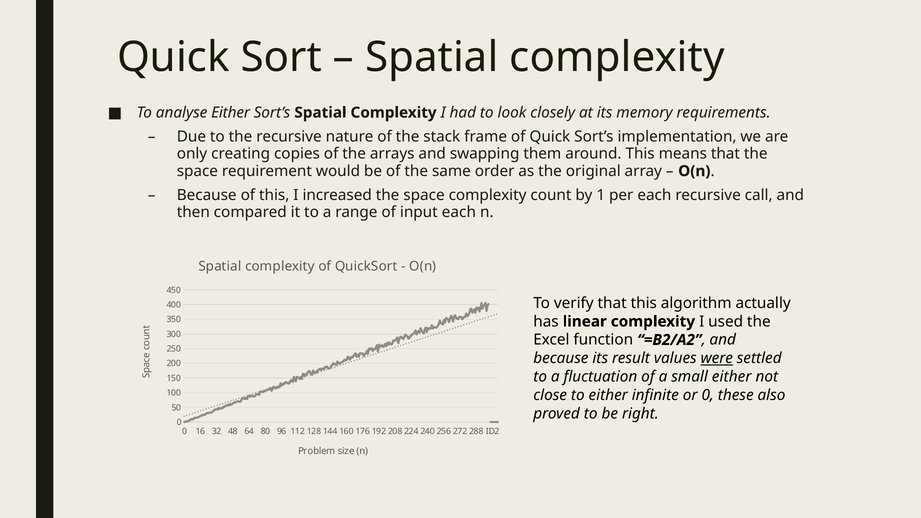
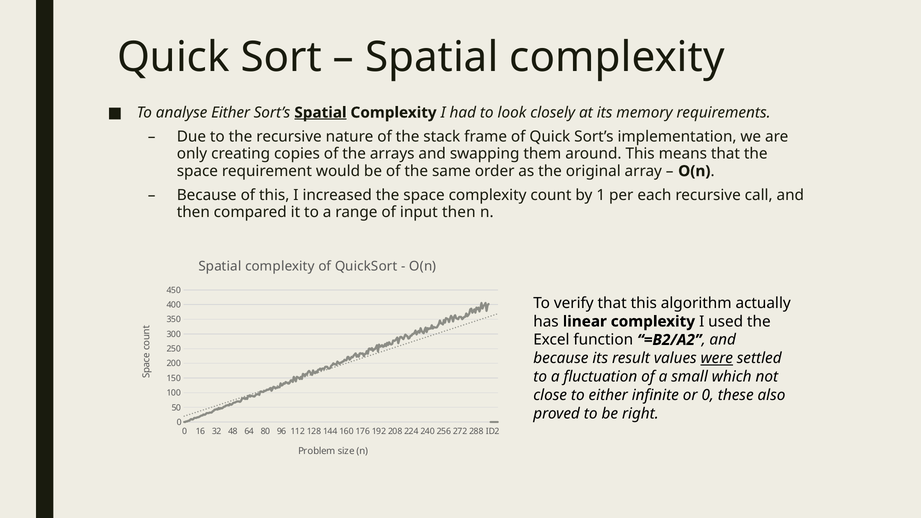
Spatial at (320, 113) underline: none -> present
input each: each -> then
small either: either -> which
